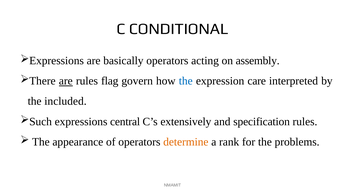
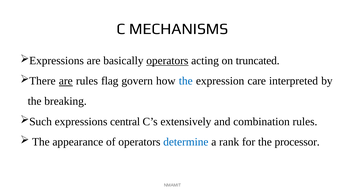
CONDITIONAL: CONDITIONAL -> MECHANISMS
operators at (167, 61) underline: none -> present
assembly: assembly -> truncated
included: included -> breaking
specification: specification -> combination
determine colour: orange -> blue
problems: problems -> processor
